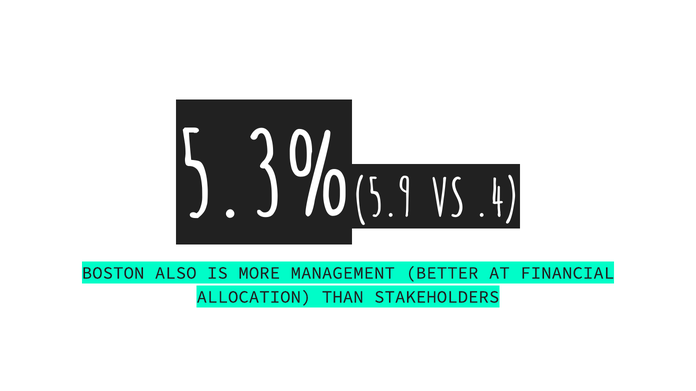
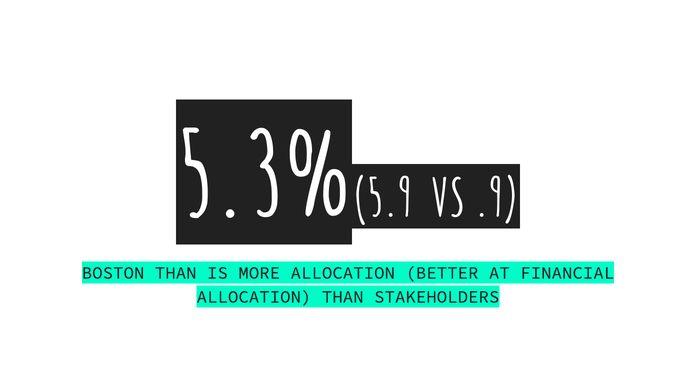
.4: .4 -> .9
BOSTON ALSO: ALSO -> THAN
MORE MANAGEMENT: MANAGEMENT -> ALLOCATION
